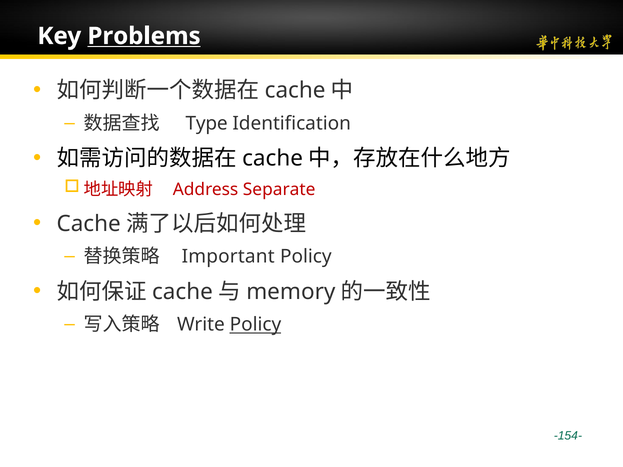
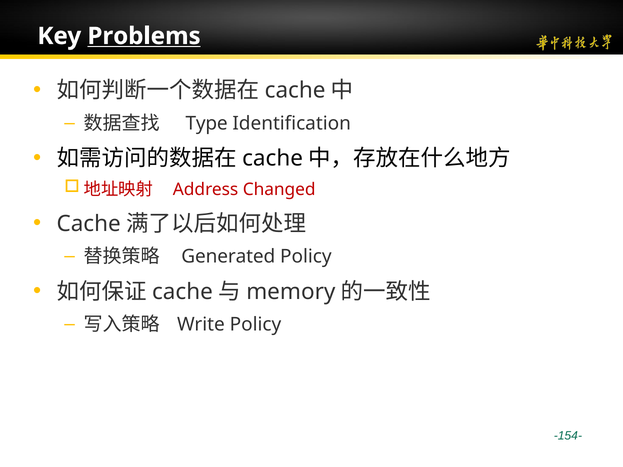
Separate: Separate -> Changed
Important: Important -> Generated
Policy at (256, 325) underline: present -> none
